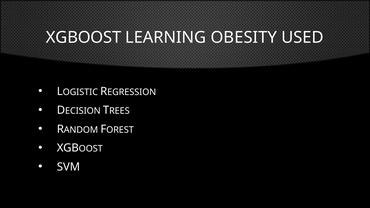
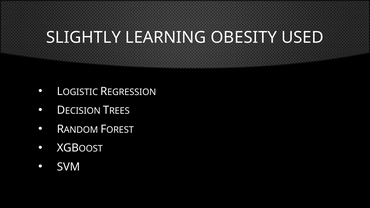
XGBOOST: XGBOOST -> SLIGHTLY
